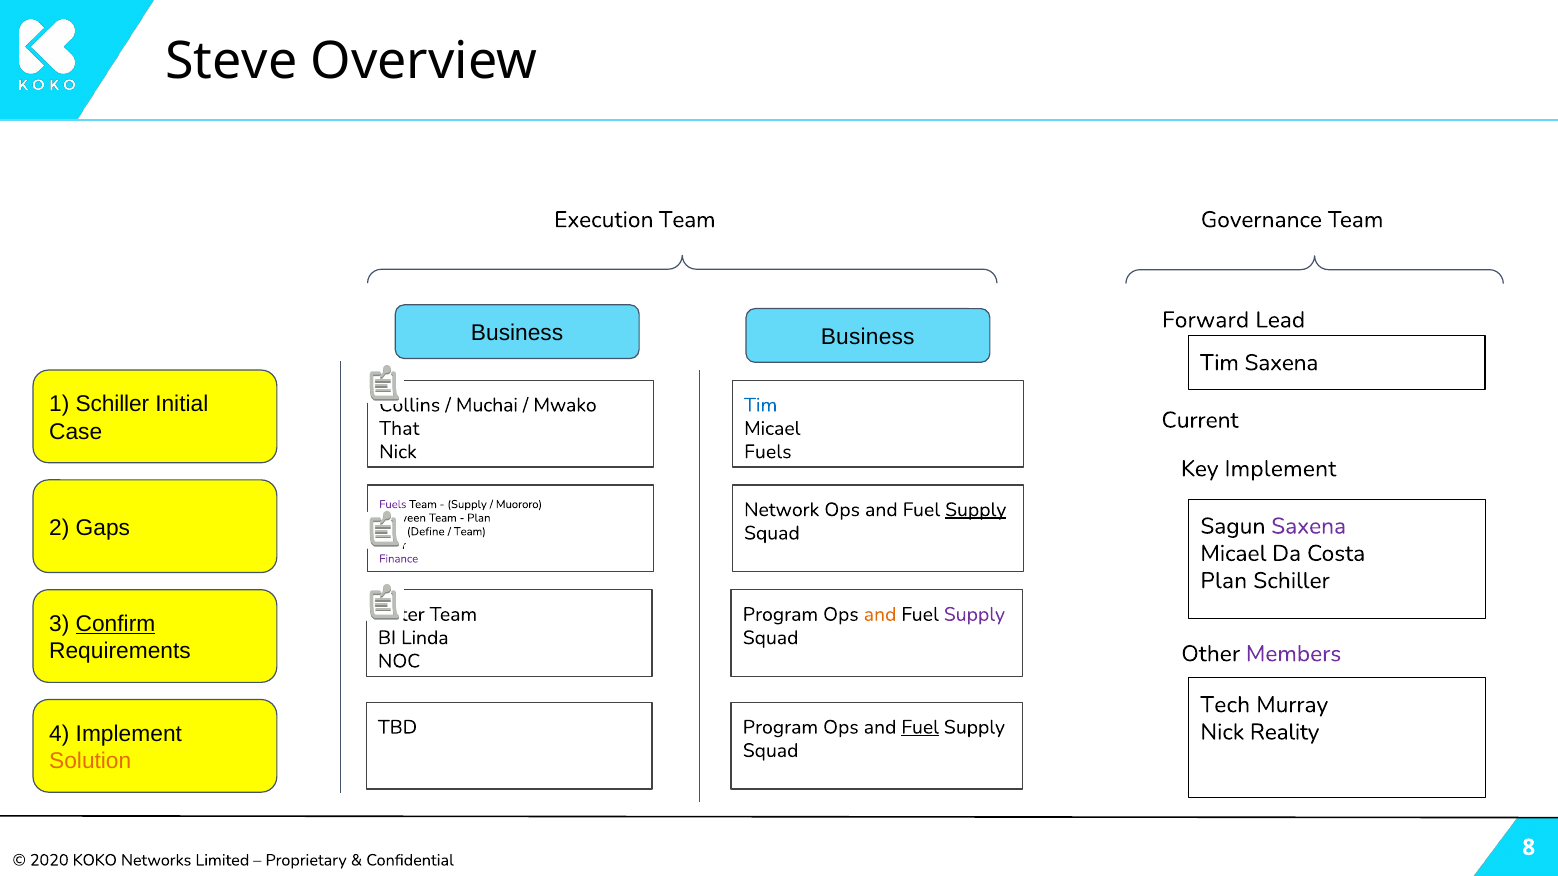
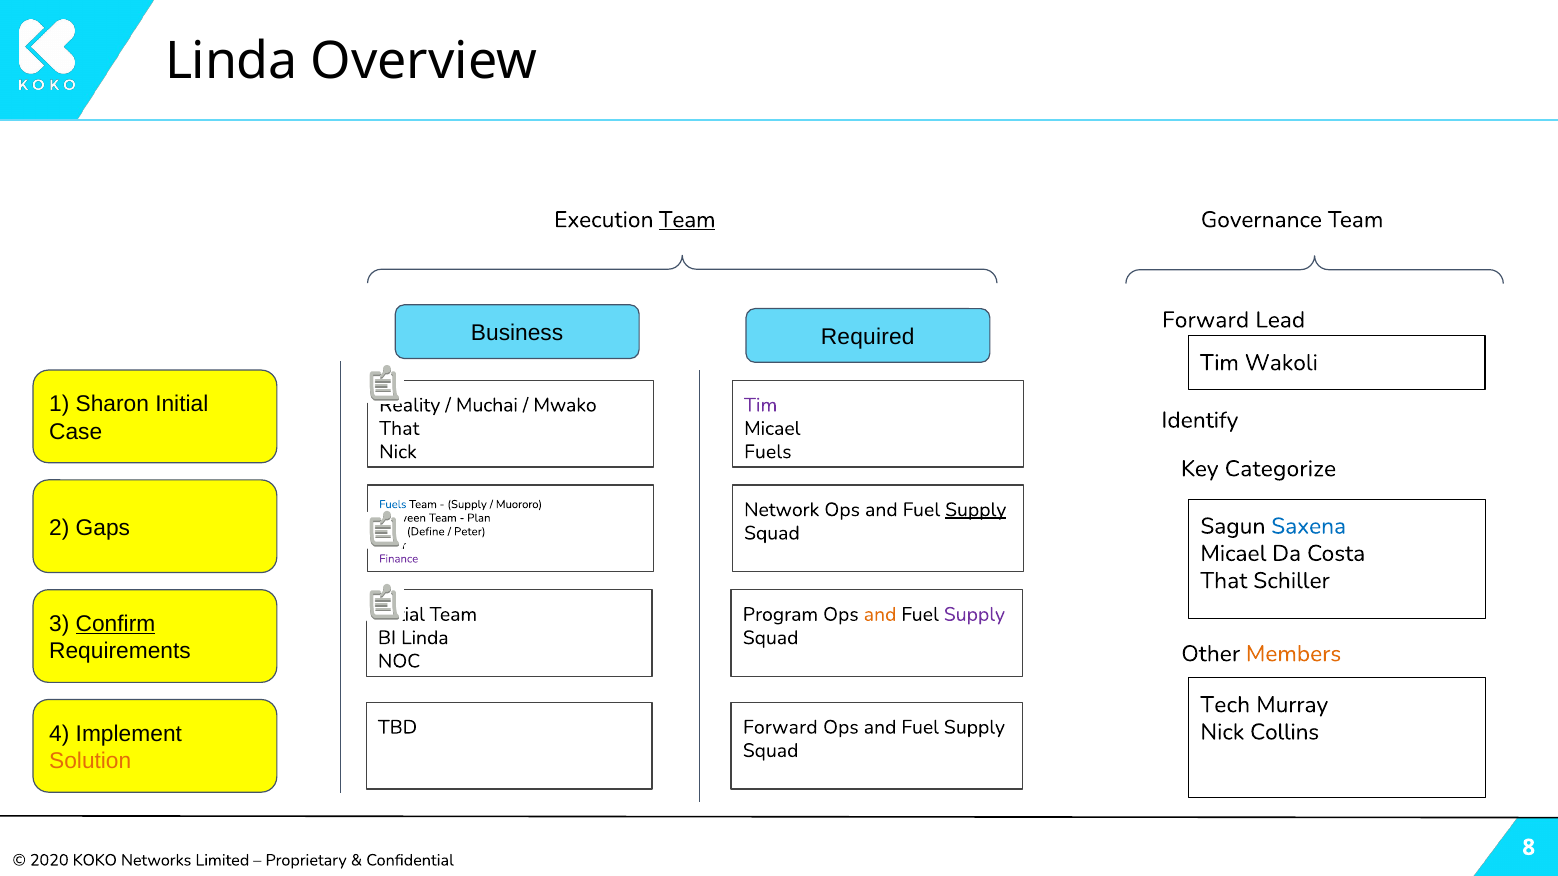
Steve at (231, 61): Steve -> Linda
Team at (687, 220) underline: none -> present
Business Business: Business -> Required
Tim Saxena: Saxena -> Wakoli
1 Schiller: Schiller -> Sharon
Collins: Collins -> Reality
Tim at (761, 405) colour: blue -> purple
Current: Current -> Identify
Key Implement: Implement -> Categorize
Fuels at (393, 504) colour: purple -> blue
Saxena at (1309, 526) colour: purple -> blue
Team at (470, 532): Team -> Peter
Plan at (1224, 581): Plan -> That
Peter at (401, 615): Peter -> Initial
Members colour: purple -> orange
TBD Program: Program -> Forward
Fuel at (920, 727) underline: present -> none
Reality: Reality -> Collins
